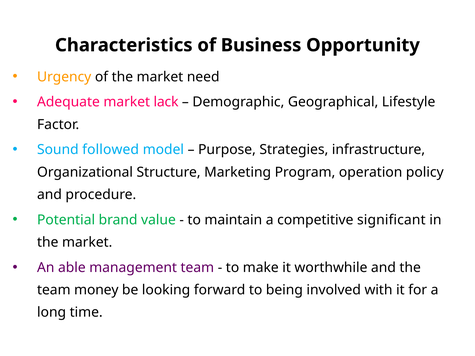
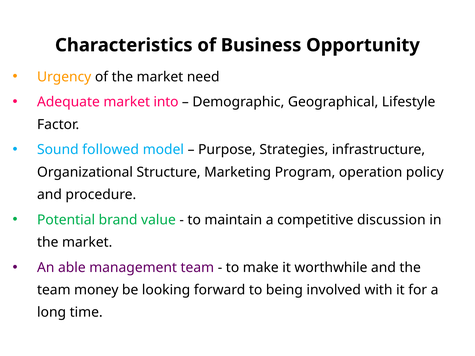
lack: lack -> into
significant: significant -> discussion
